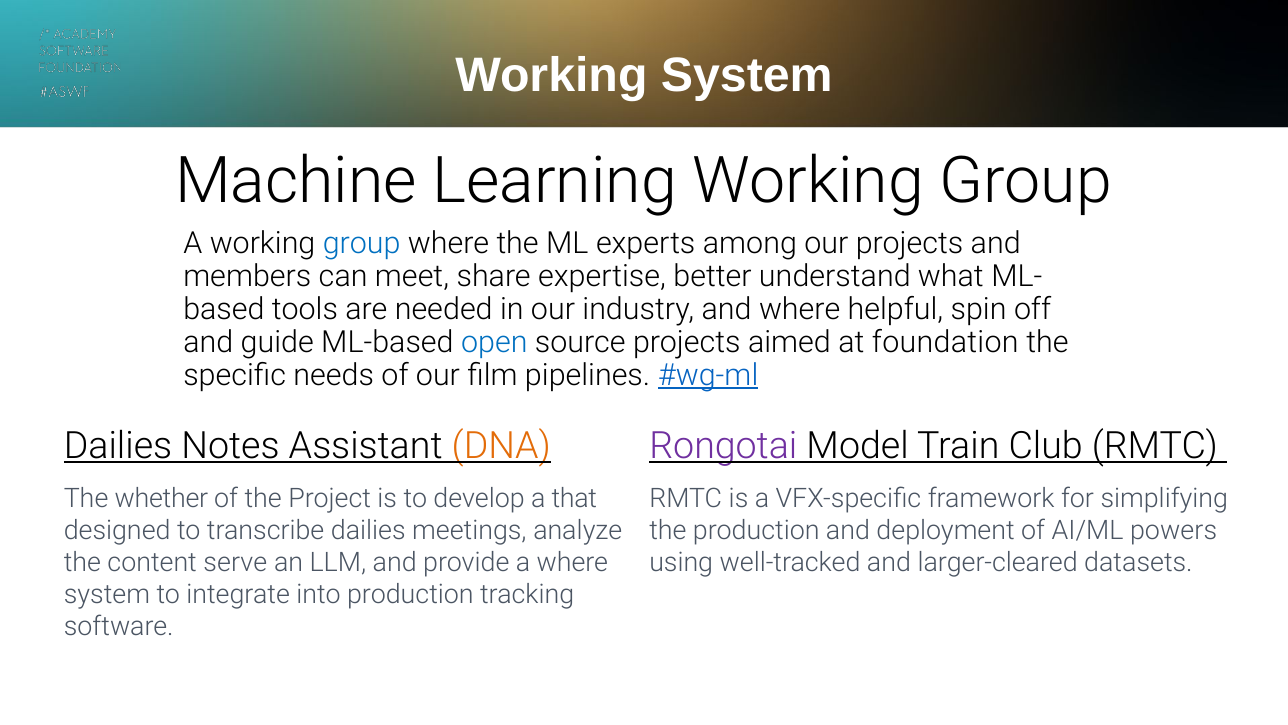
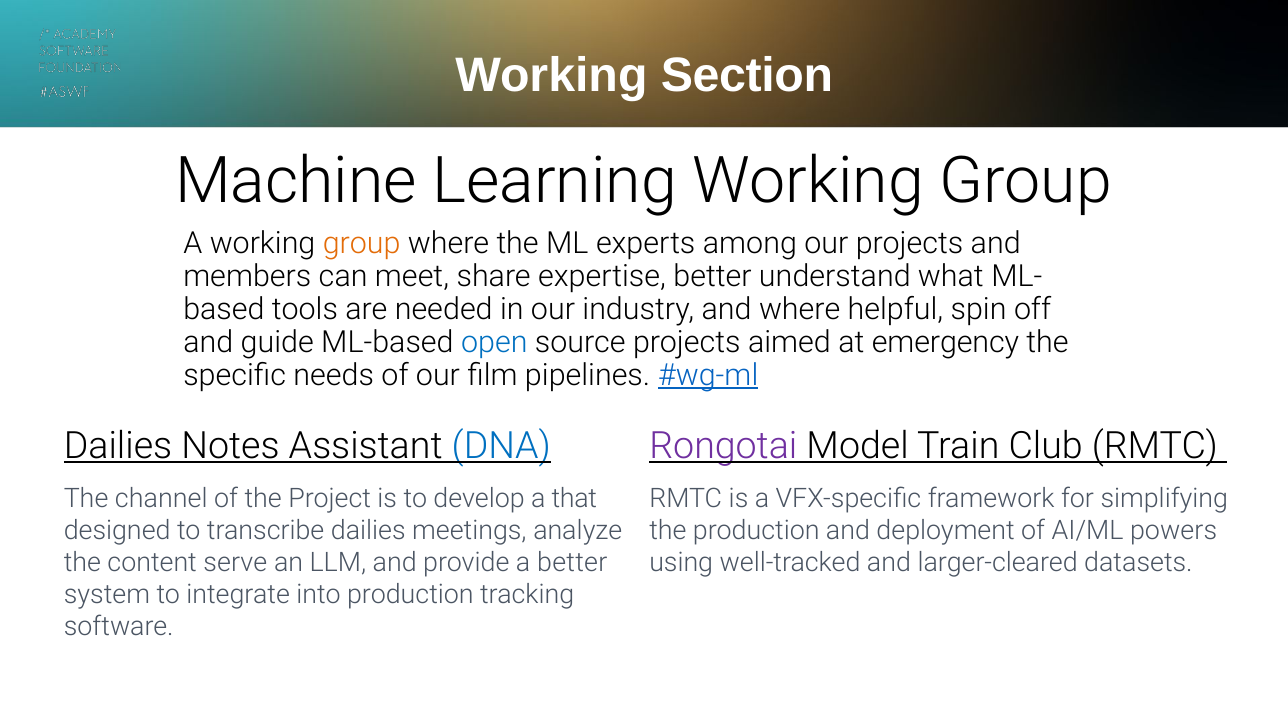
Working System: System -> Section
group at (362, 243) colour: blue -> orange
foundation: foundation -> emergency
DNA colour: orange -> blue
whether: whether -> channel
a where: where -> better
